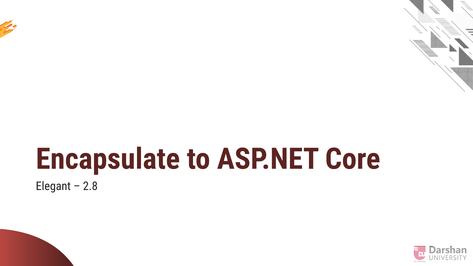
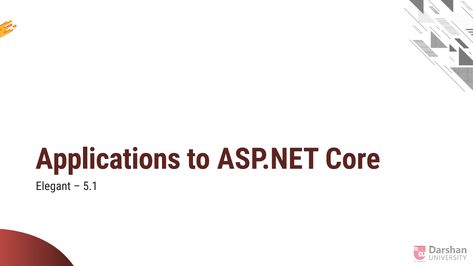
Encapsulate: Encapsulate -> Applications
2.8: 2.8 -> 5.1
